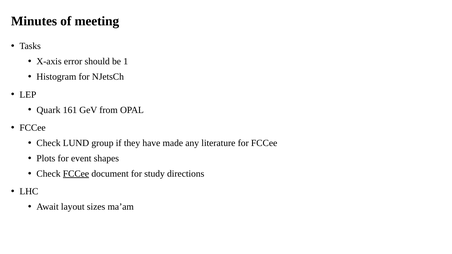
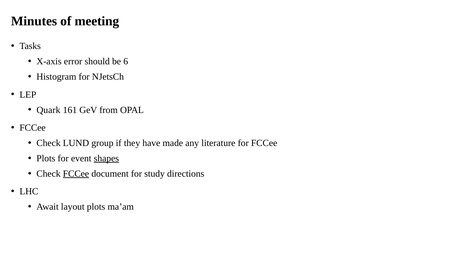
1: 1 -> 6
shapes underline: none -> present
layout sizes: sizes -> plots
